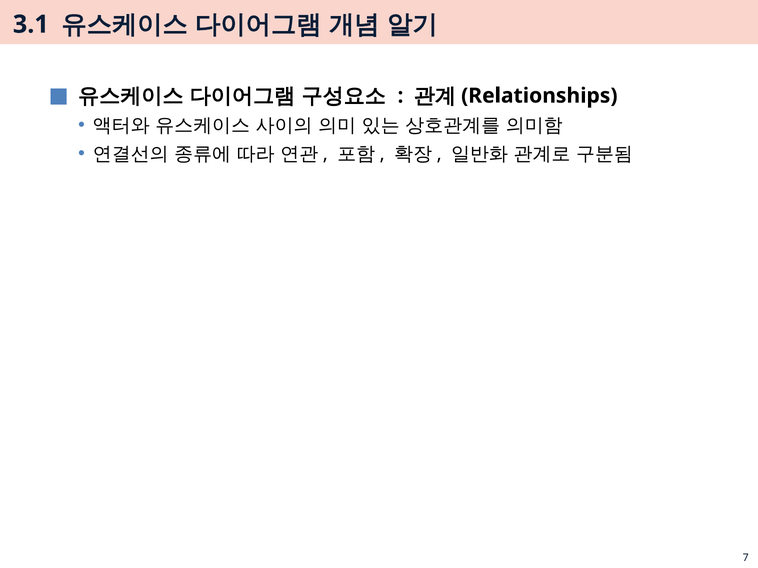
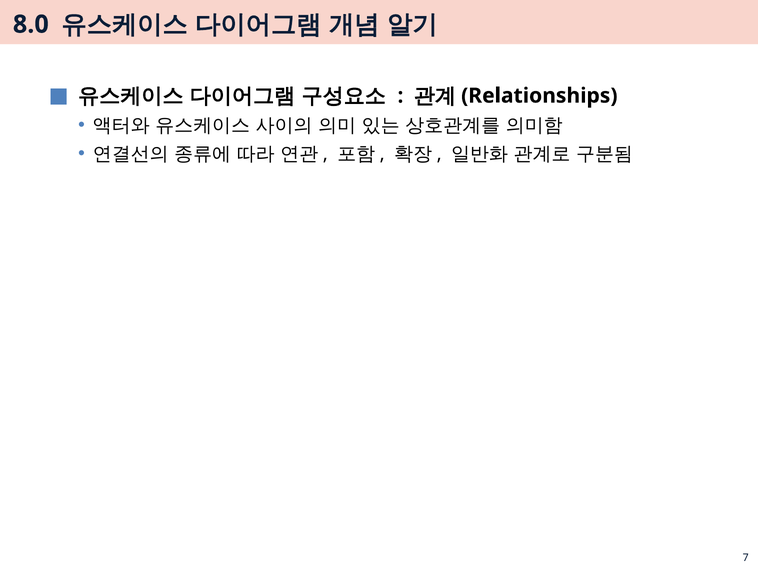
3.1: 3.1 -> 8.0
